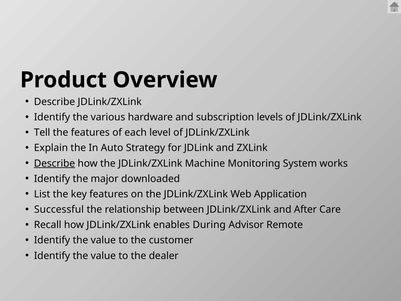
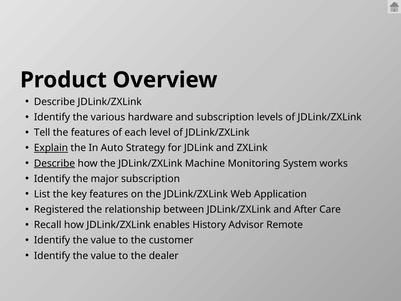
Explain underline: none -> present
major downloaded: downloaded -> subscription
Successful: Successful -> Registered
During: During -> History
